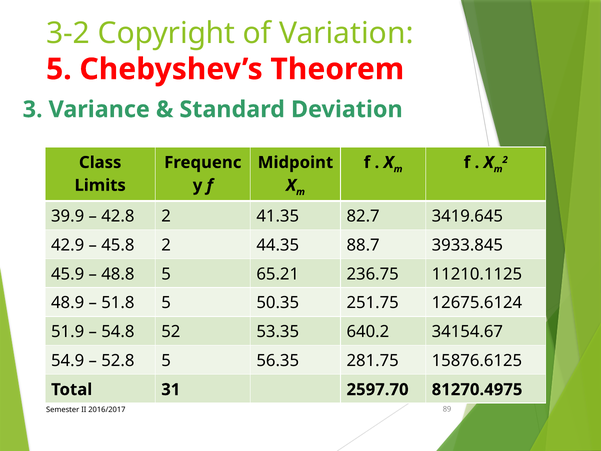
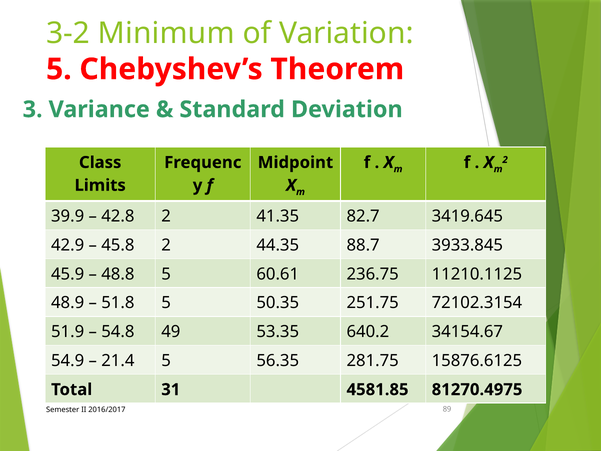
Copyright: Copyright -> Minimum
65.21: 65.21 -> 60.61
12675.6124: 12675.6124 -> 72102.3154
52: 52 -> 49
52.8: 52.8 -> 21.4
2597.70: 2597.70 -> 4581.85
